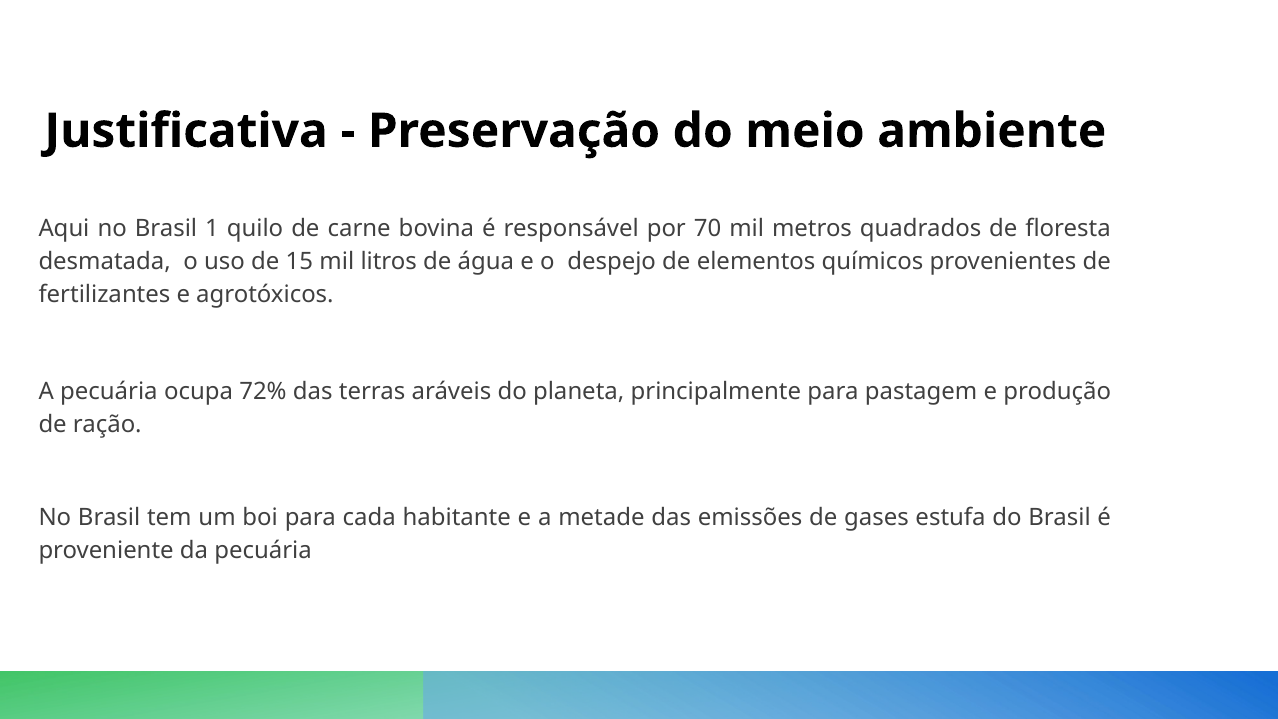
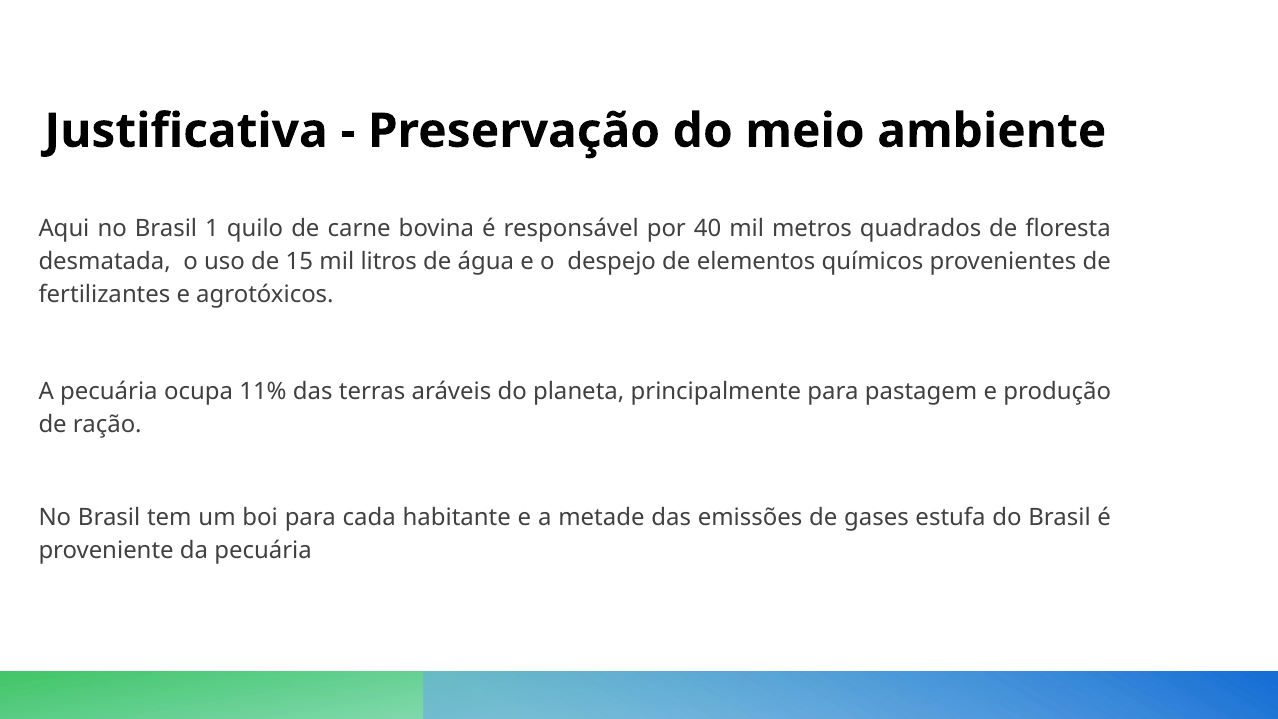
70: 70 -> 40
72%: 72% -> 11%
